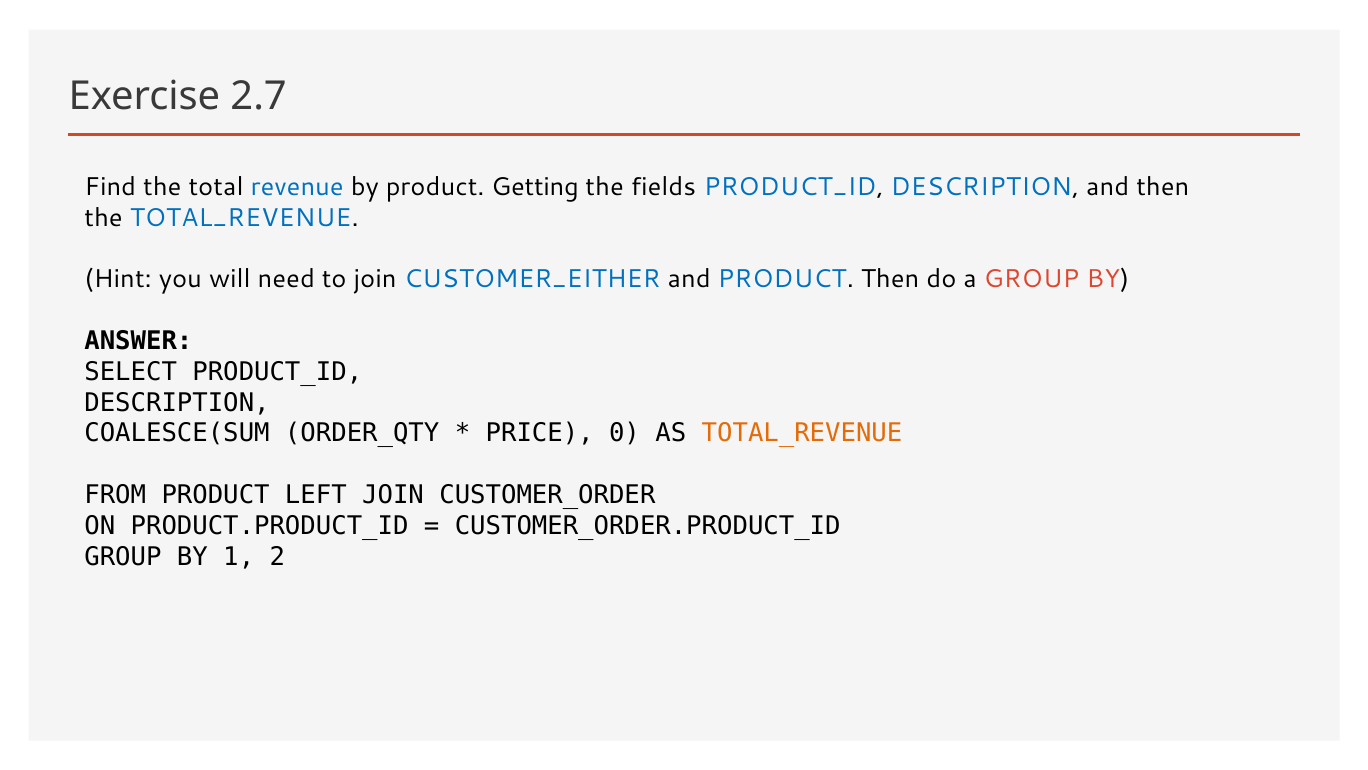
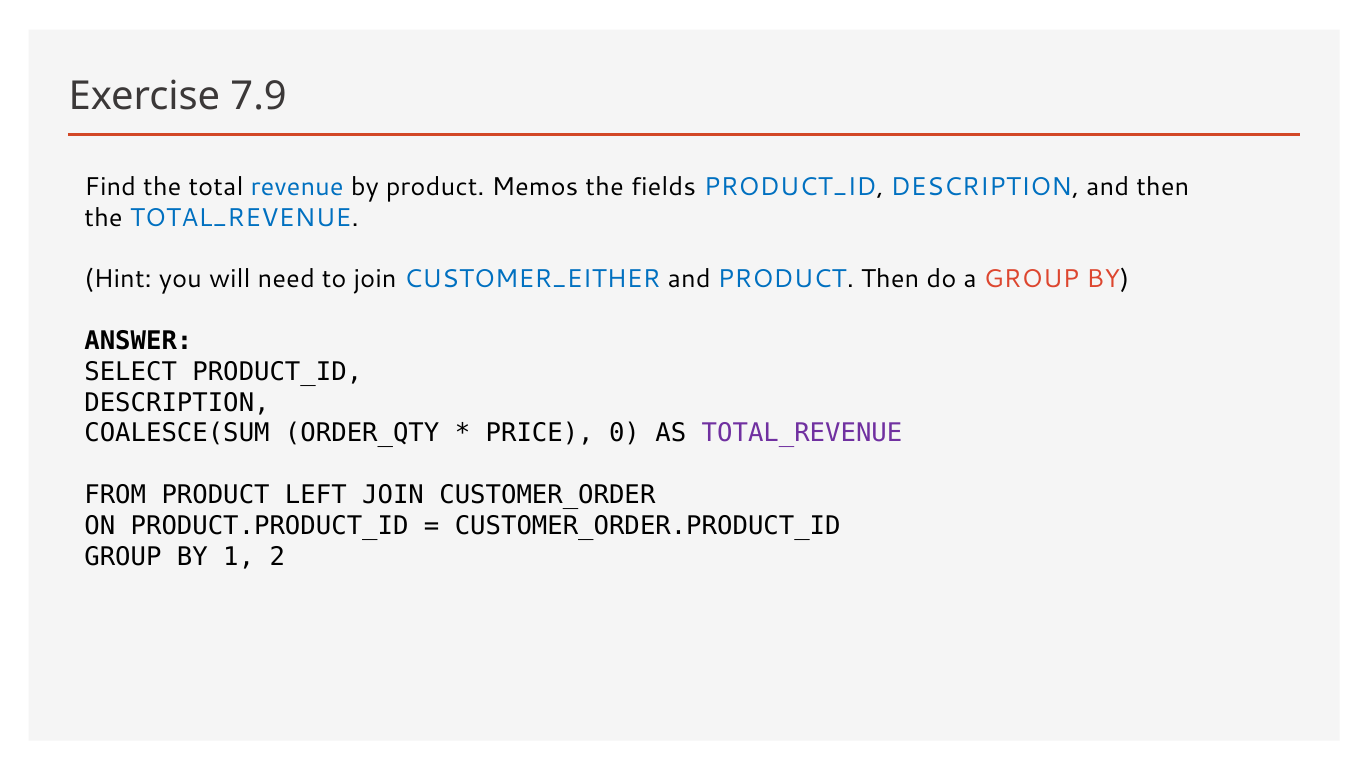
2.7: 2.7 -> 7.9
Getting: Getting -> Memos
TOTAL_REVENUE at (802, 433) colour: orange -> purple
